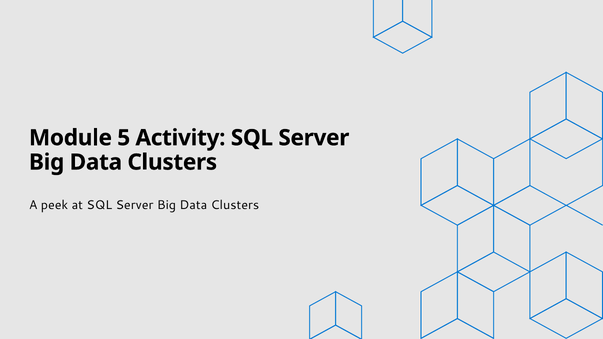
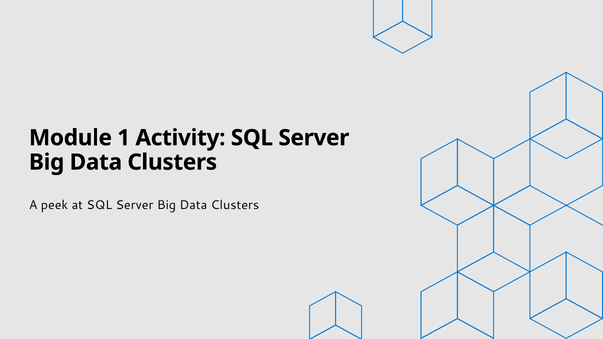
5: 5 -> 1
